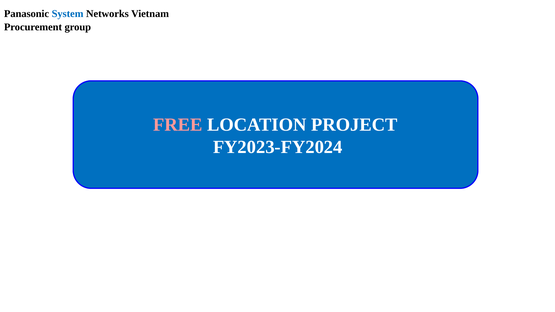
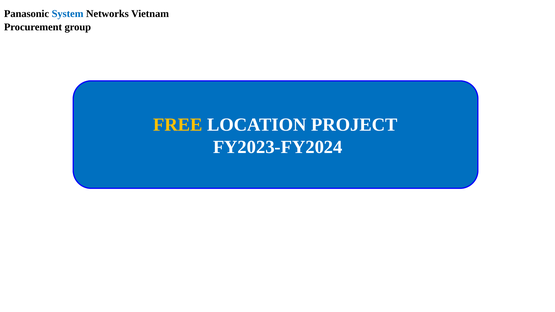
FREE colour: pink -> yellow
